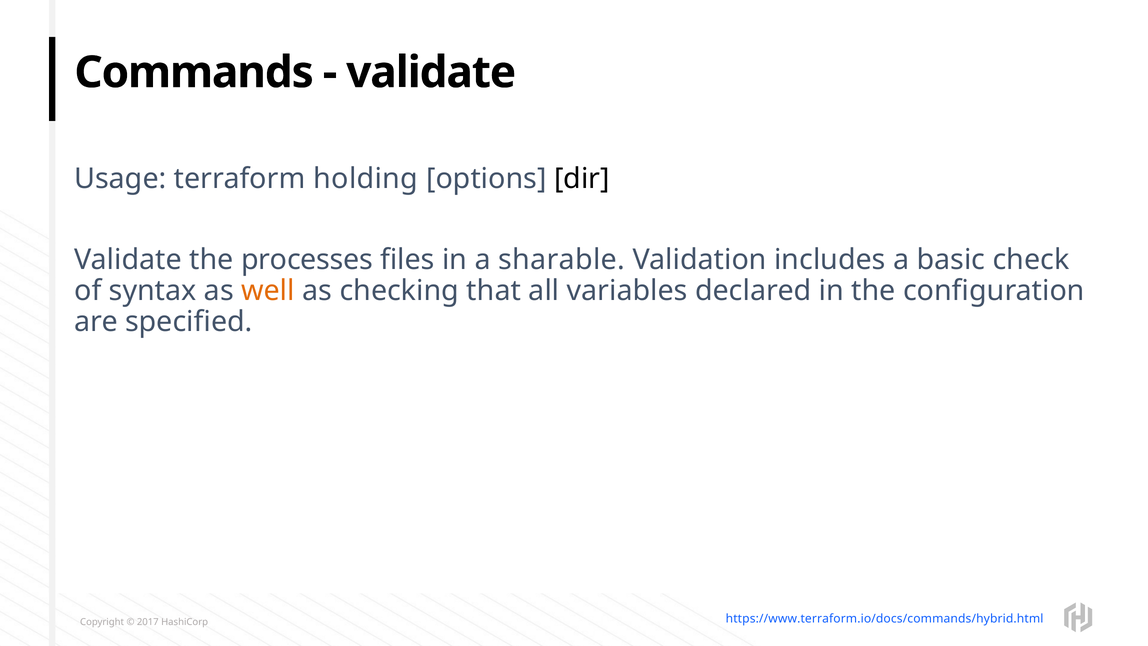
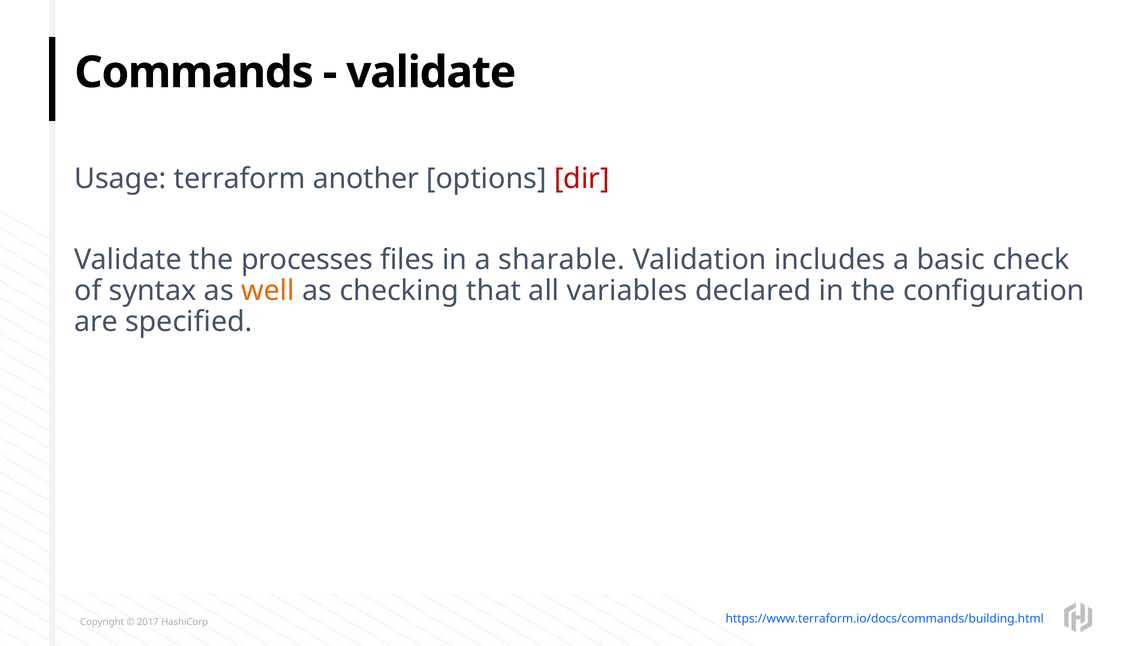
holding: holding -> another
dir colour: black -> red
https://www.terraform.io/docs/commands/hybrid.html: https://www.terraform.io/docs/commands/hybrid.html -> https://www.terraform.io/docs/commands/building.html
